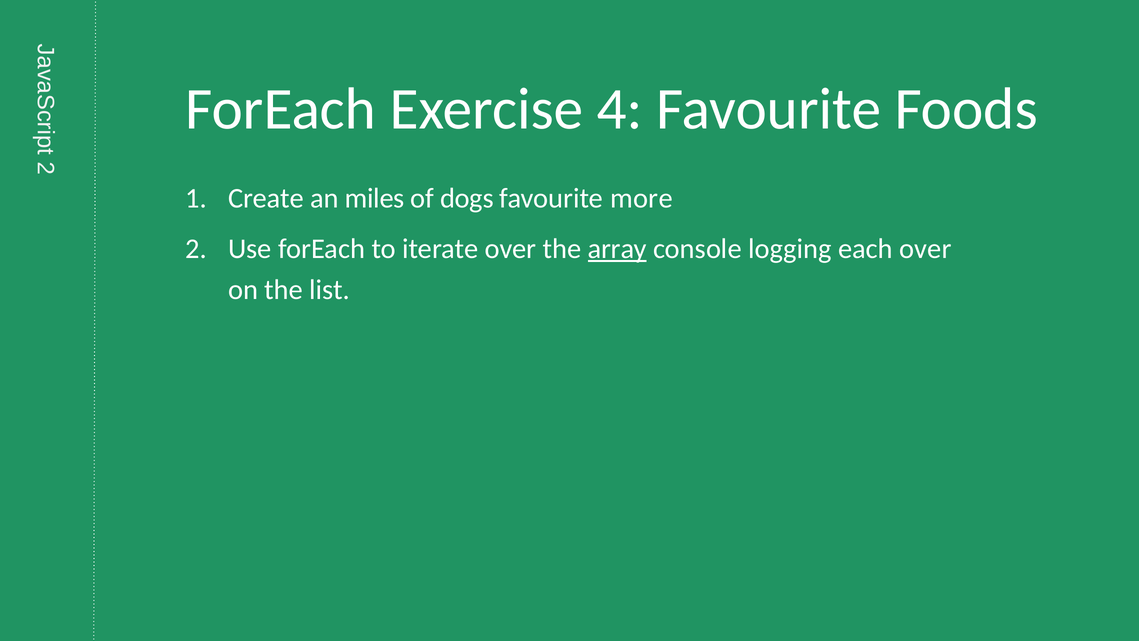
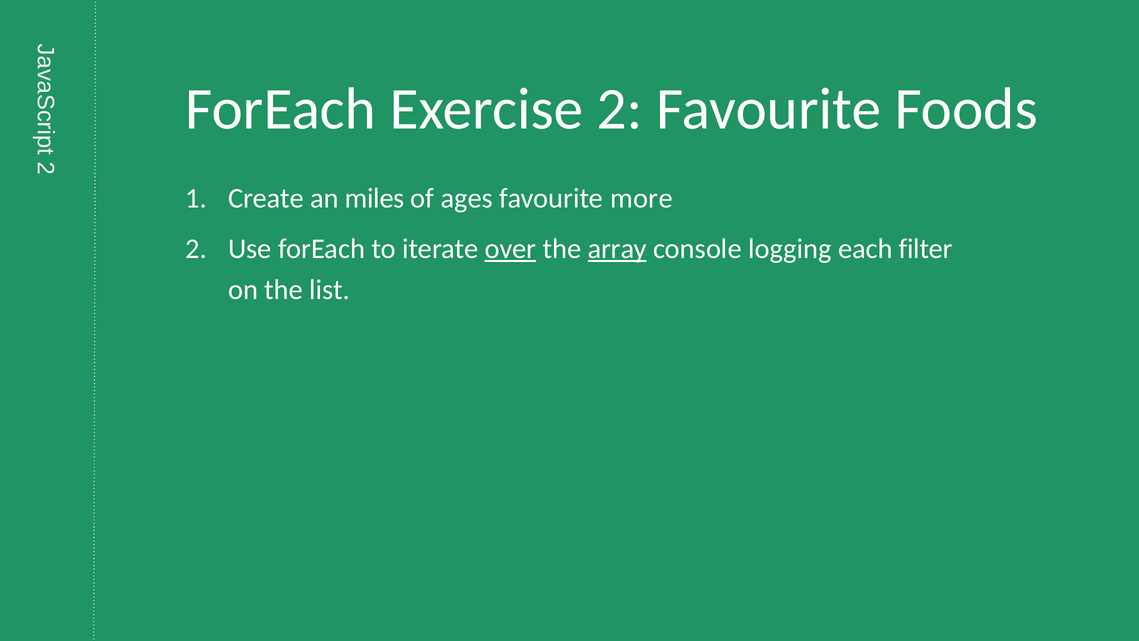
Exercise 4: 4 -> 2
dogs: dogs -> ages
over at (511, 249) underline: none -> present
each over: over -> filter
